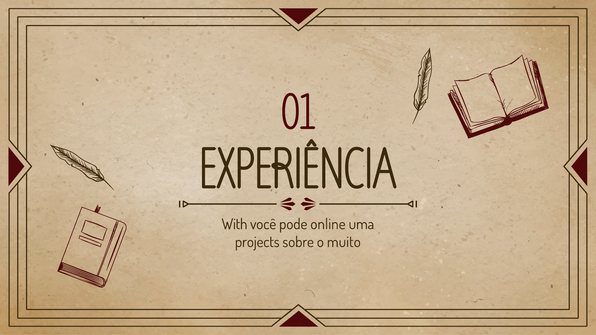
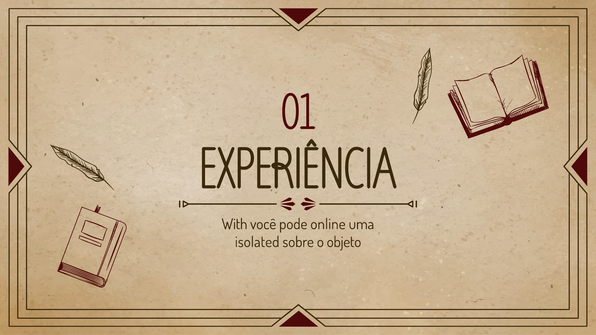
projects: projects -> isolated
muito: muito -> objeto
